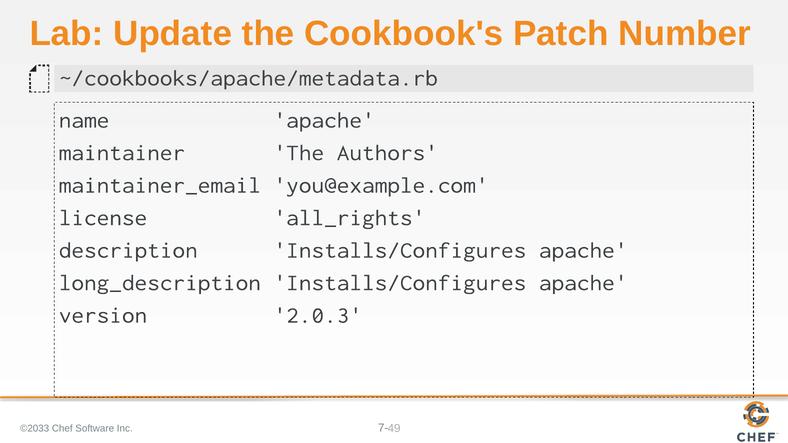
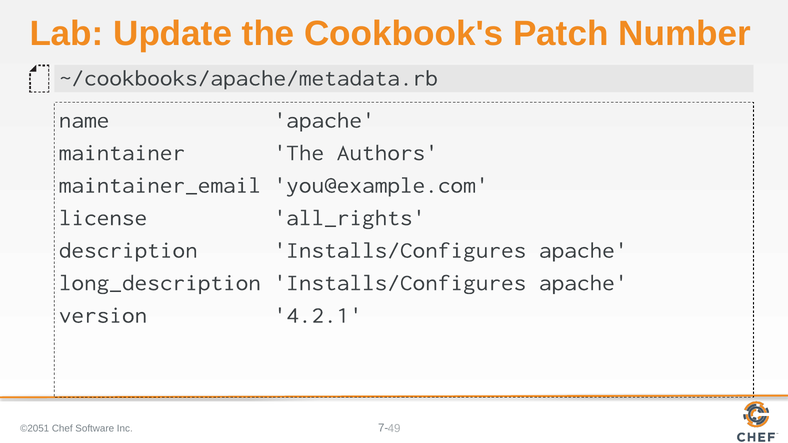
2.0.3: 2.0.3 -> 4.2.1
©2033: ©2033 -> ©2051
